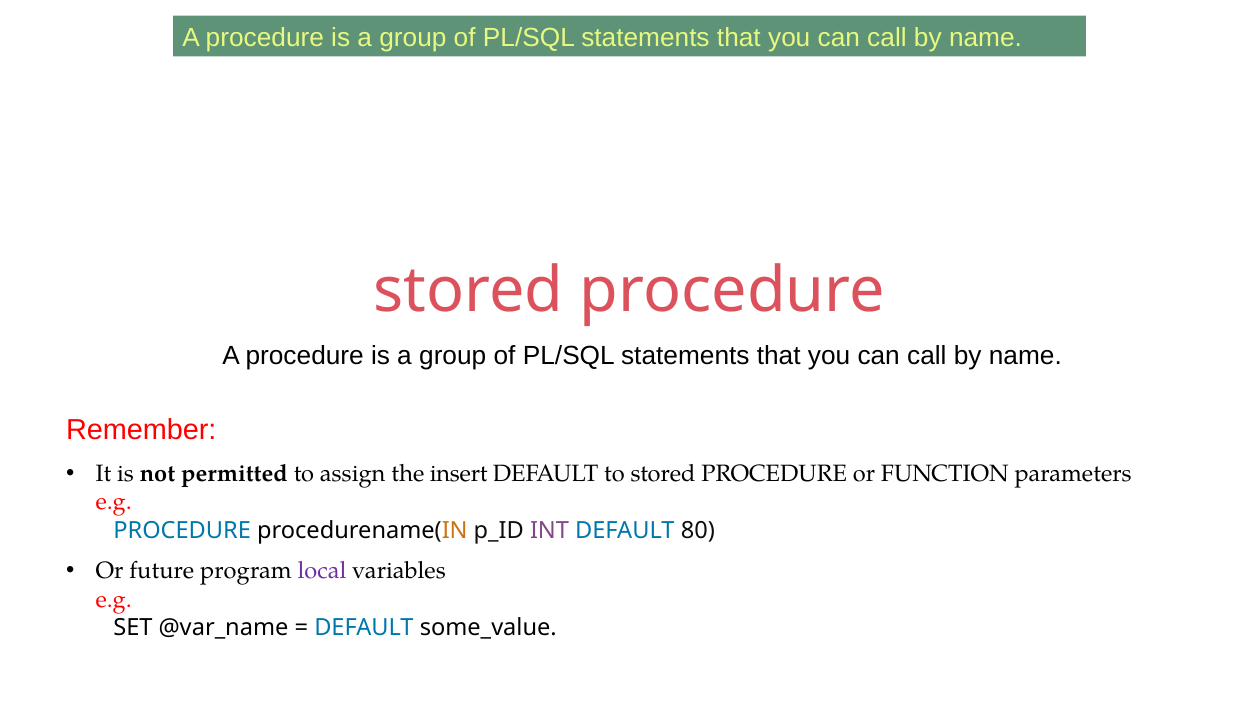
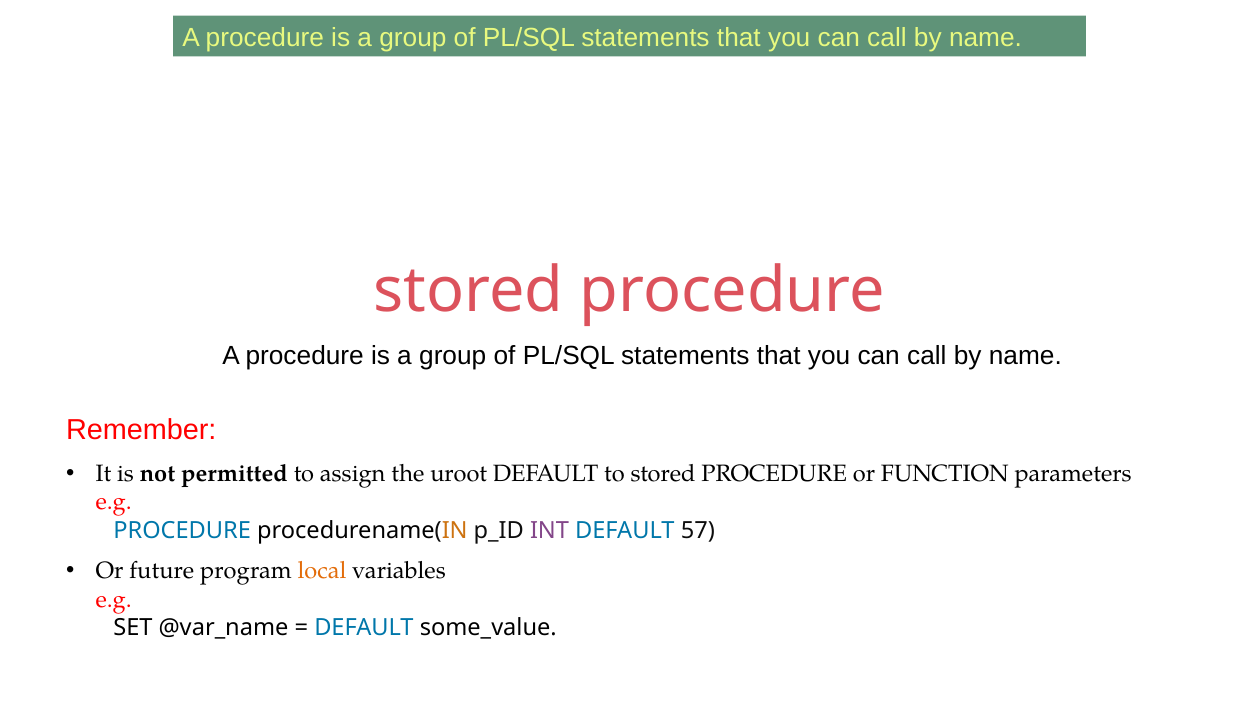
insert: insert -> uroot
80: 80 -> 57
local colour: purple -> orange
